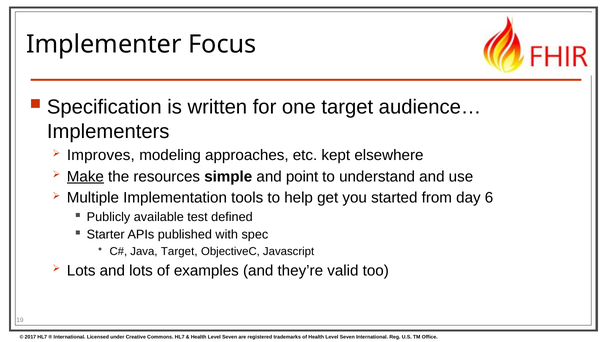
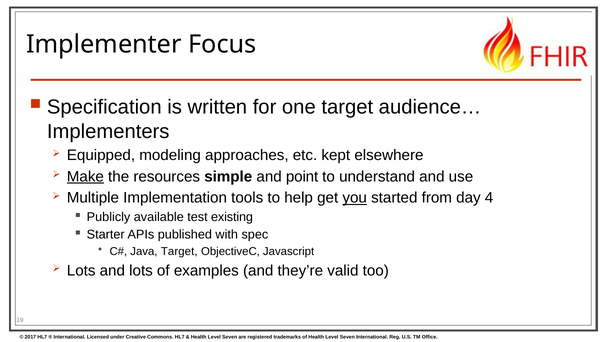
Improves: Improves -> Equipped
you underline: none -> present
6: 6 -> 4
defined: defined -> existing
